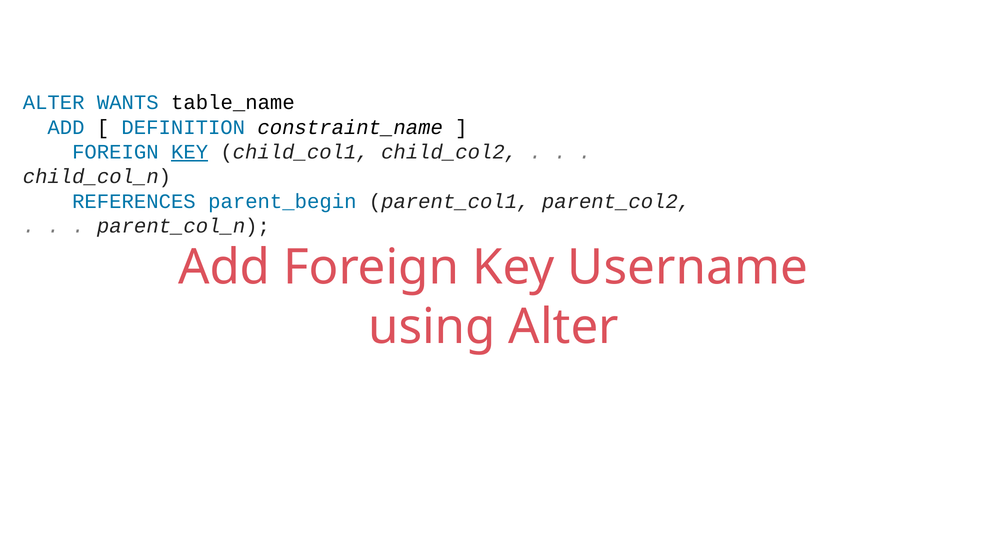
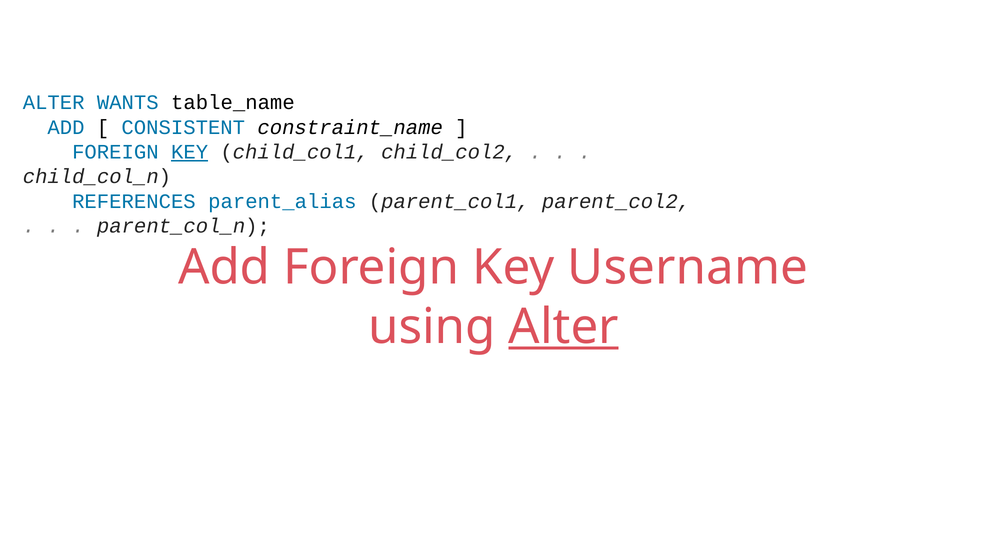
DEFINITION: DEFINITION -> CONSISTENT
parent_begin: parent_begin -> parent_alias
Alter at (564, 327) underline: none -> present
